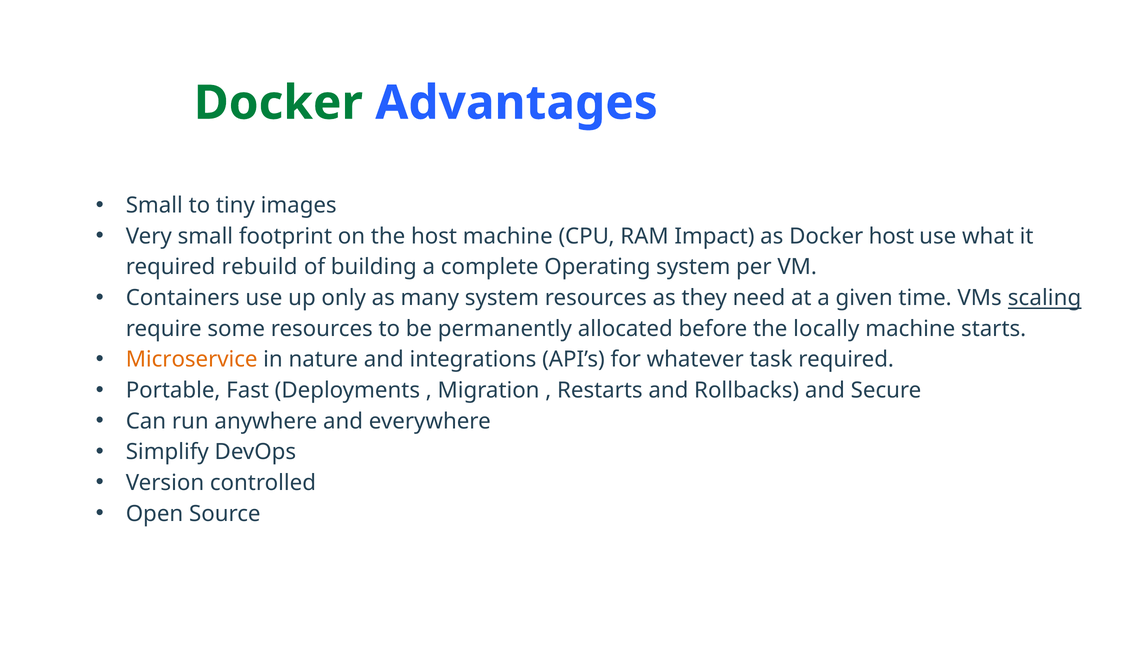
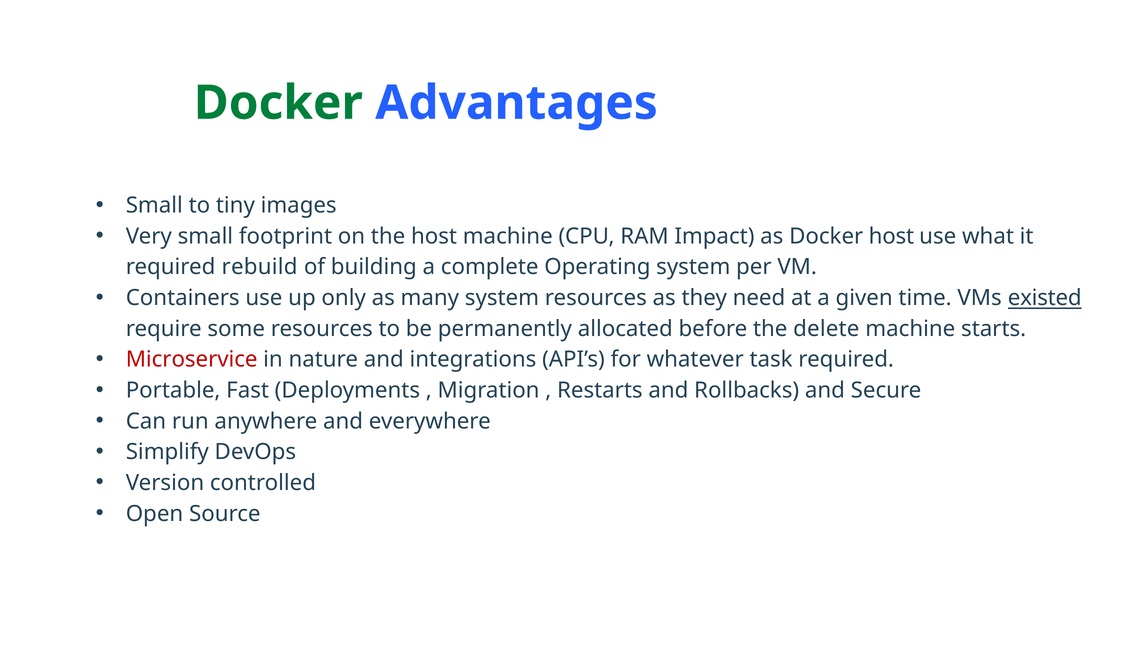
scaling: scaling -> existed
locally: locally -> delete
Microservice colour: orange -> red
